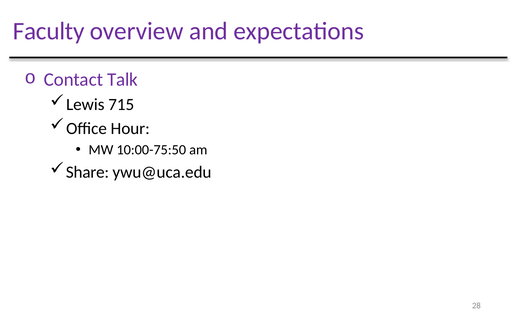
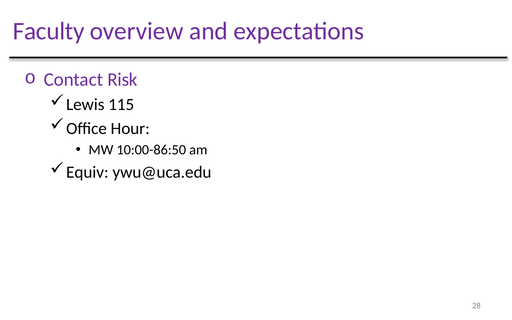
Talk: Talk -> Risk
715: 715 -> 115
10:00-75:50: 10:00-75:50 -> 10:00-86:50
Share: Share -> Equiv
